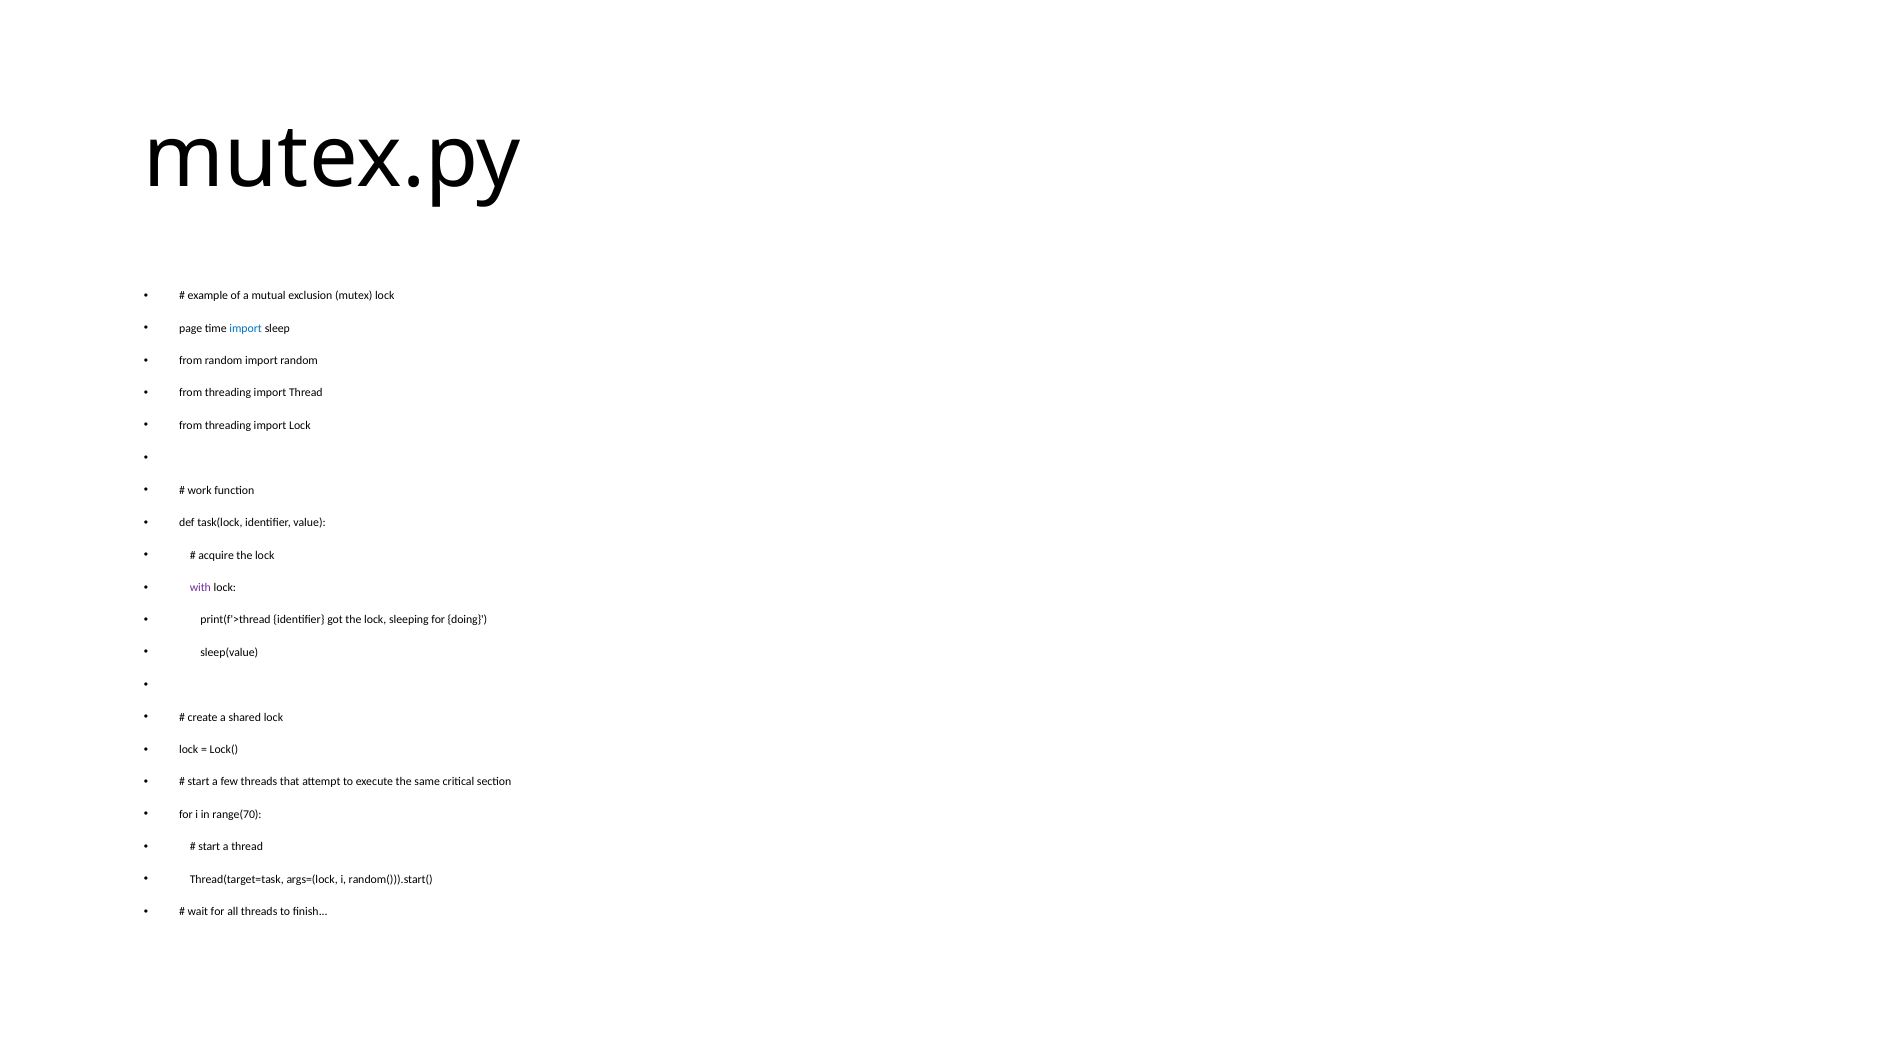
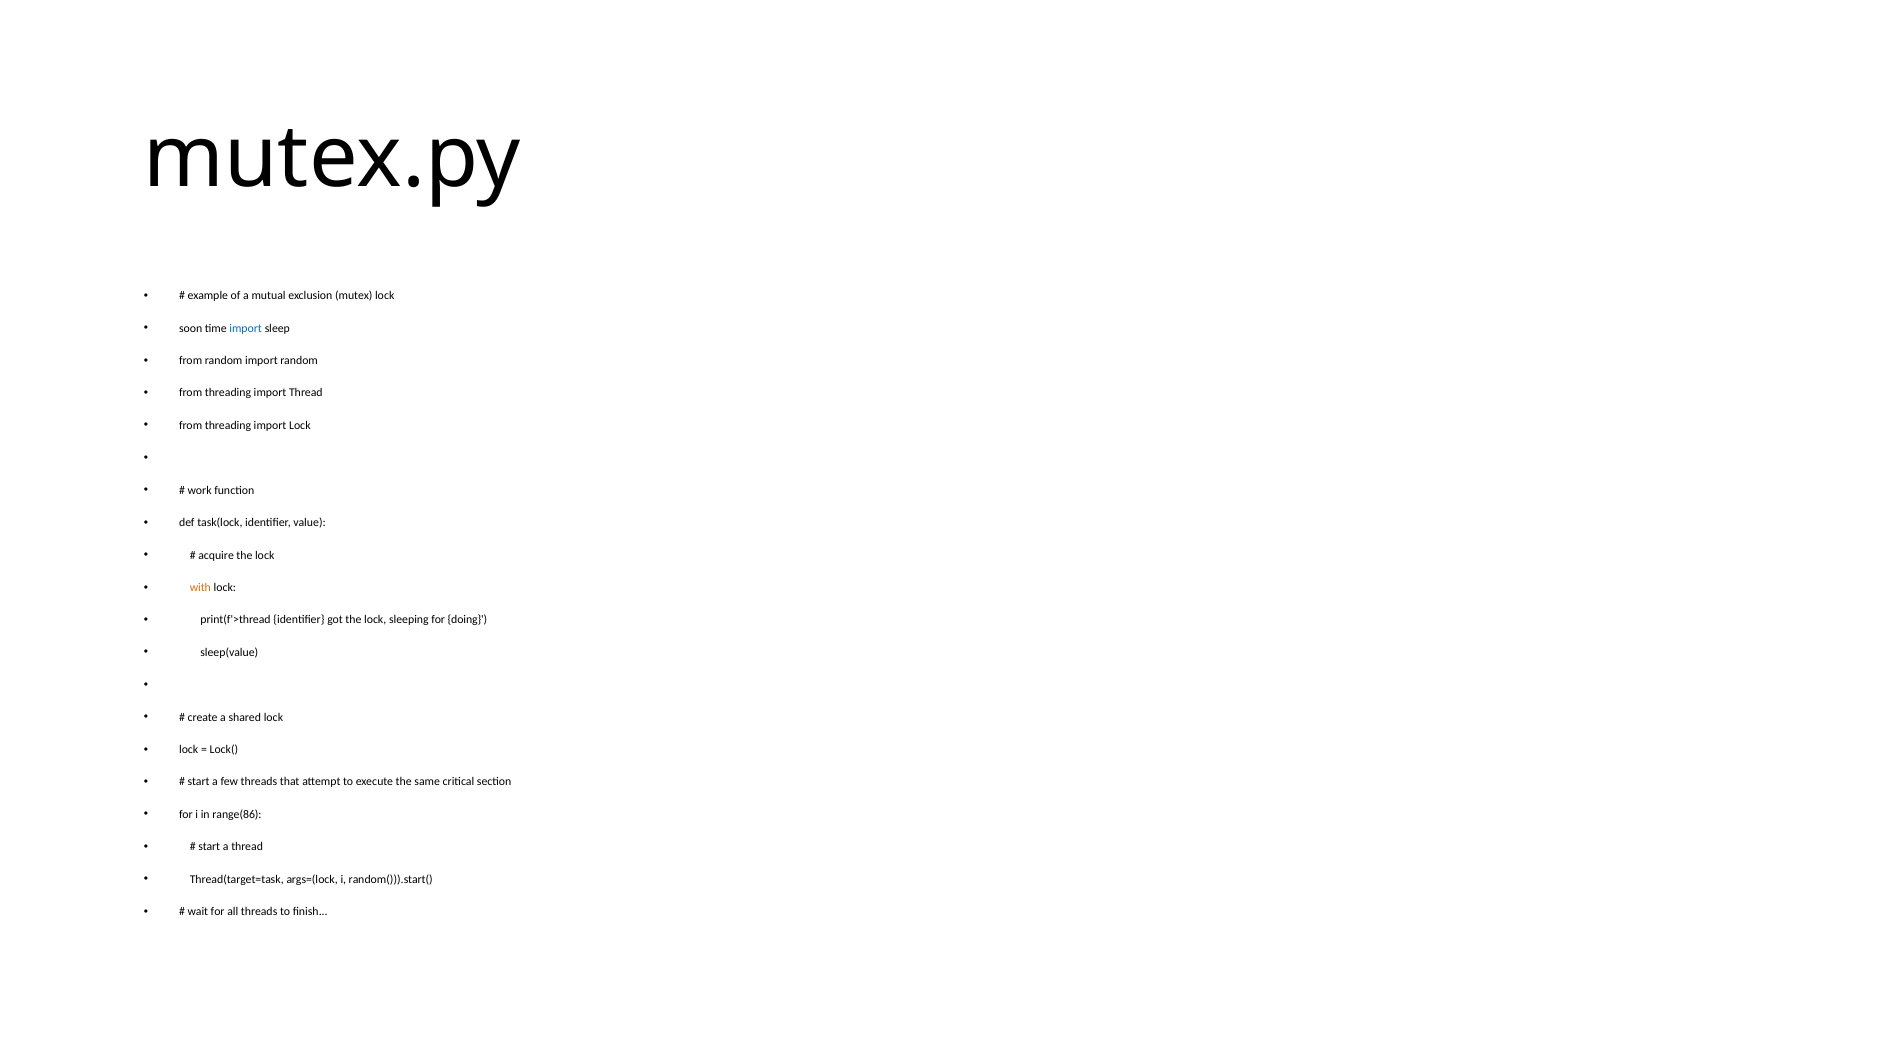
page: page -> soon
with colour: purple -> orange
range(70: range(70 -> range(86
